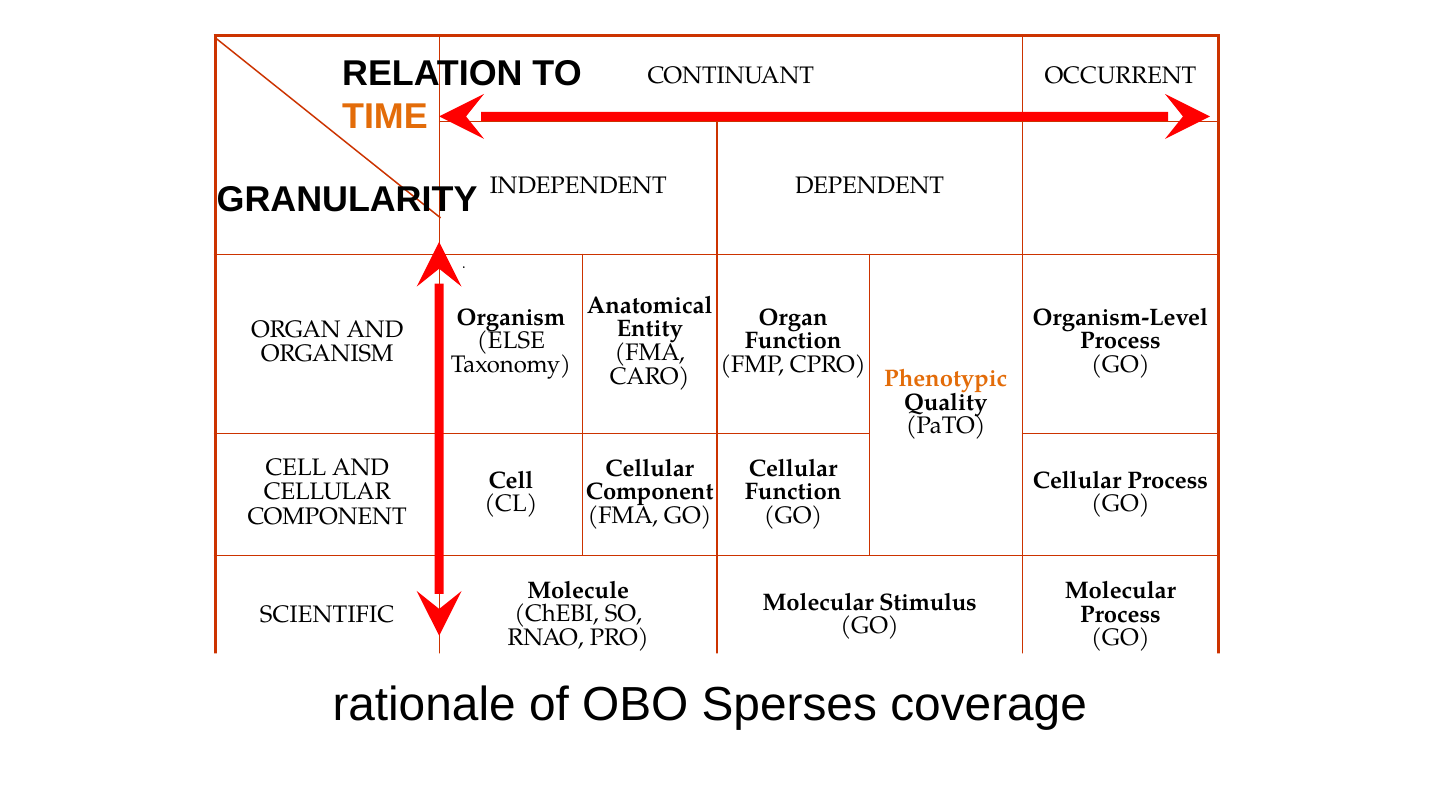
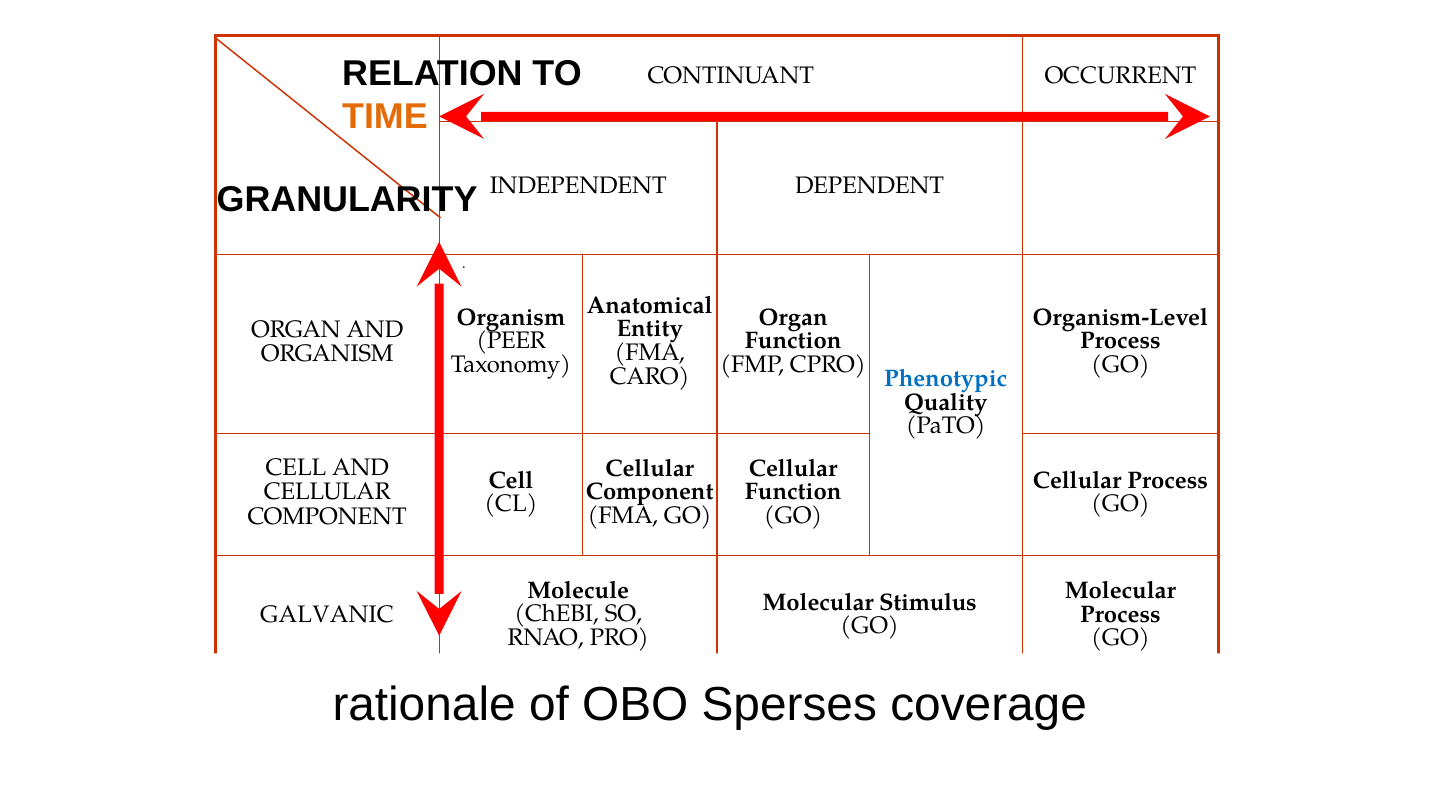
ELSE: ELSE -> PEER
Phenotypic colour: orange -> blue
SCIENTIFIC: SCIENTIFIC -> GALVANIC
